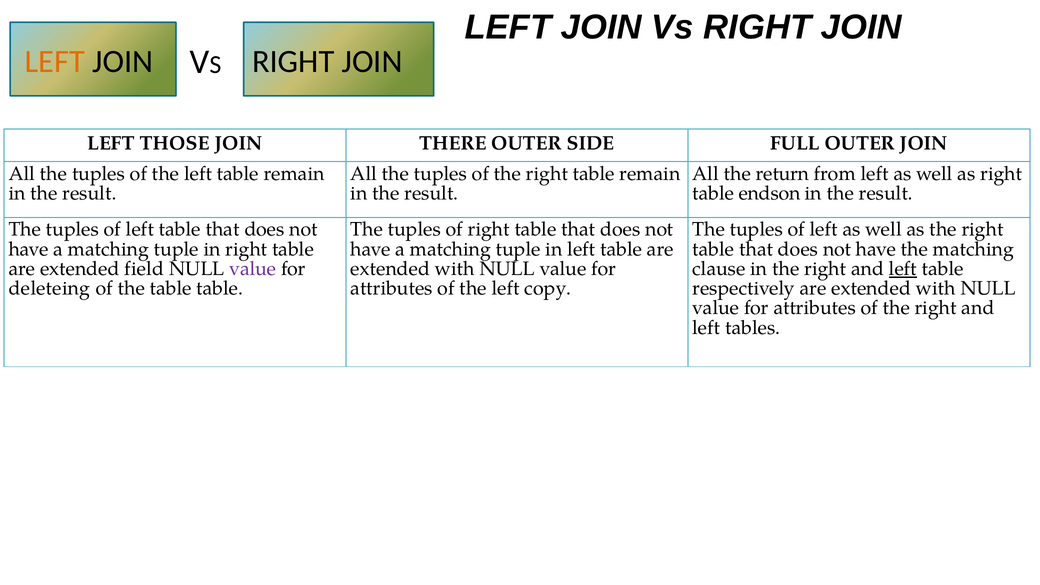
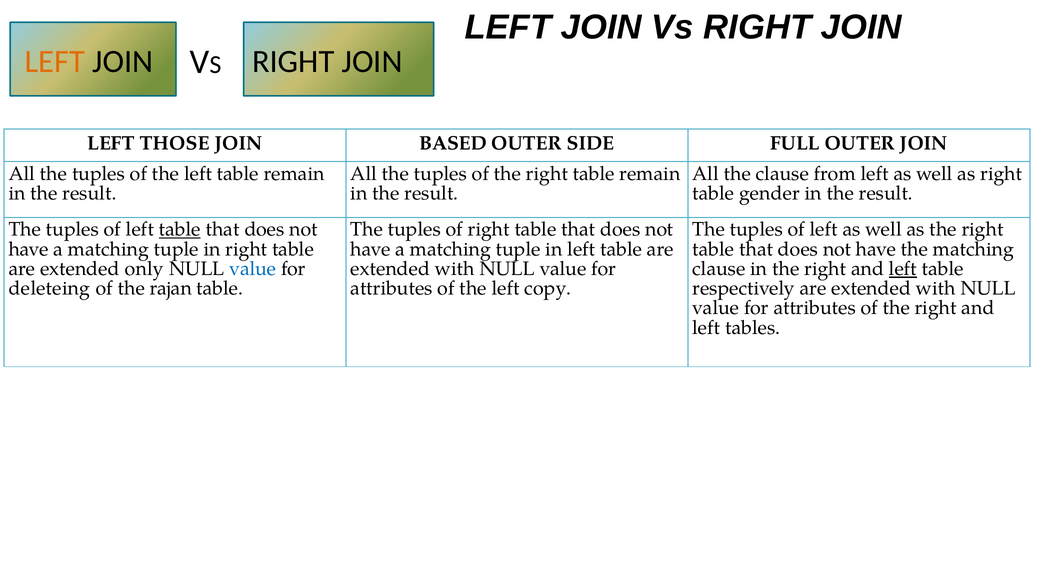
THERE: THERE -> BASED
the return: return -> clause
endson: endson -> gender
table at (180, 230) underline: none -> present
field: field -> only
value at (253, 269) colour: purple -> blue
the table: table -> rajan
